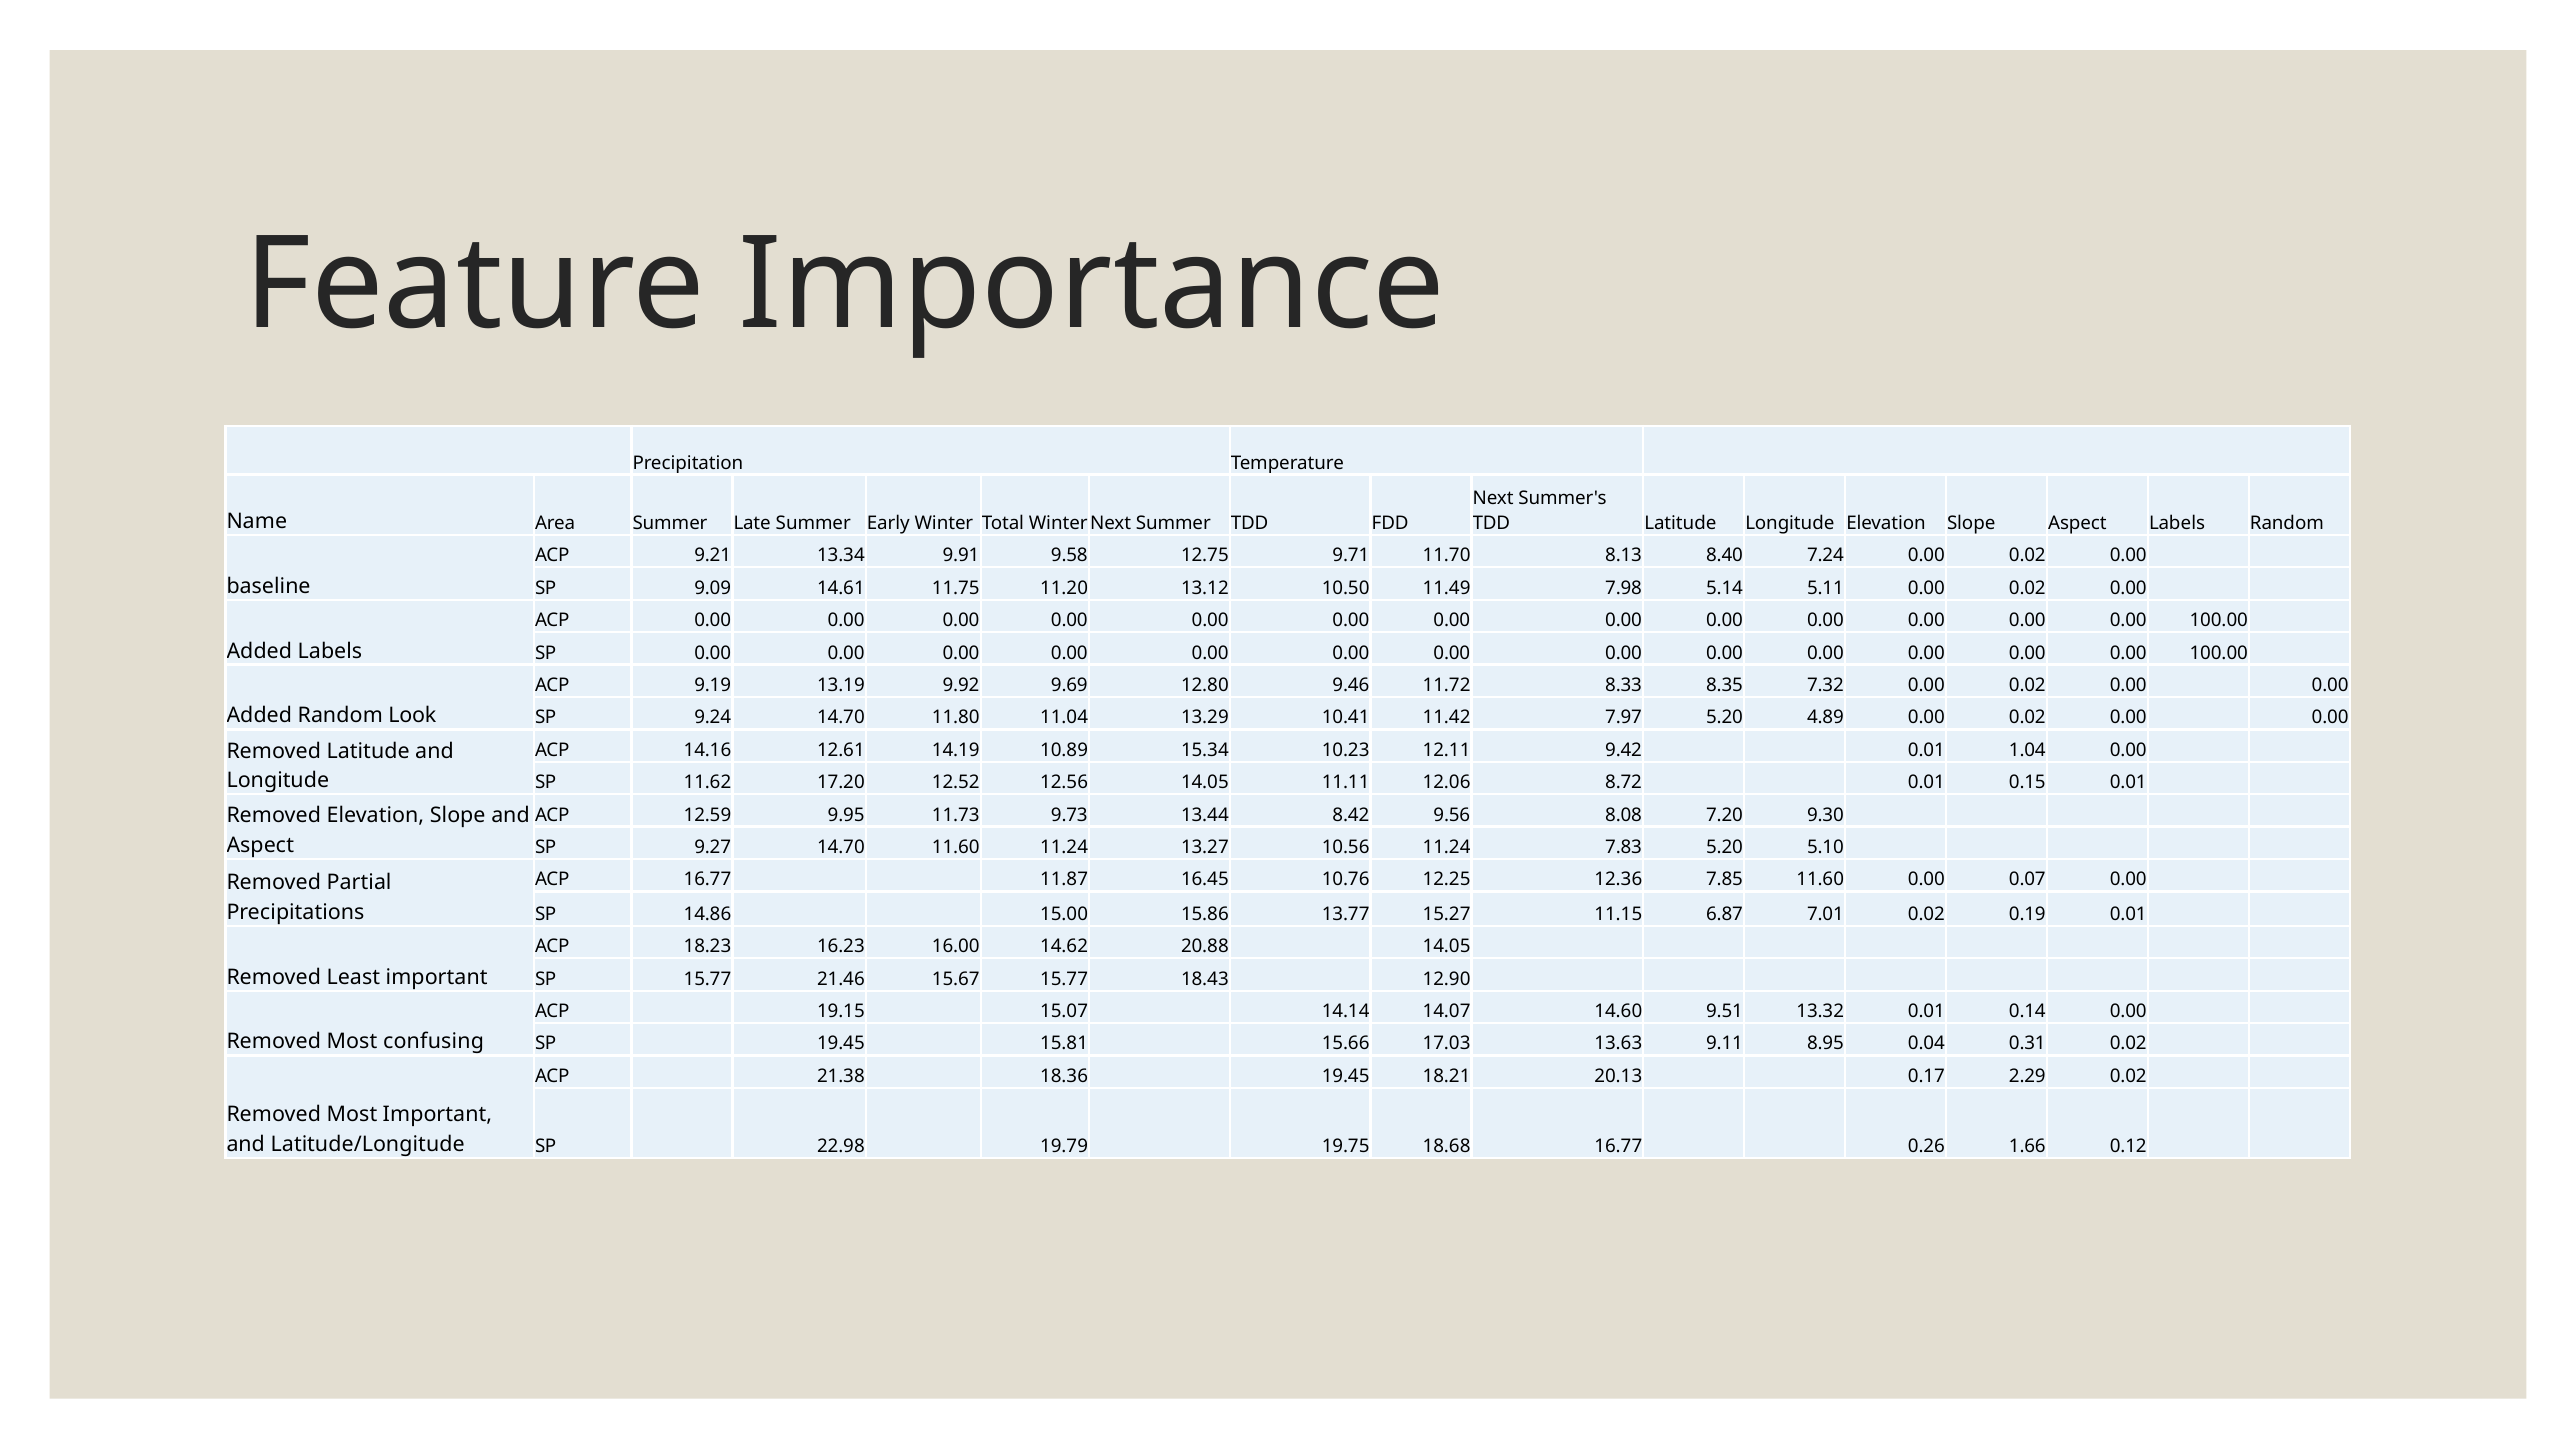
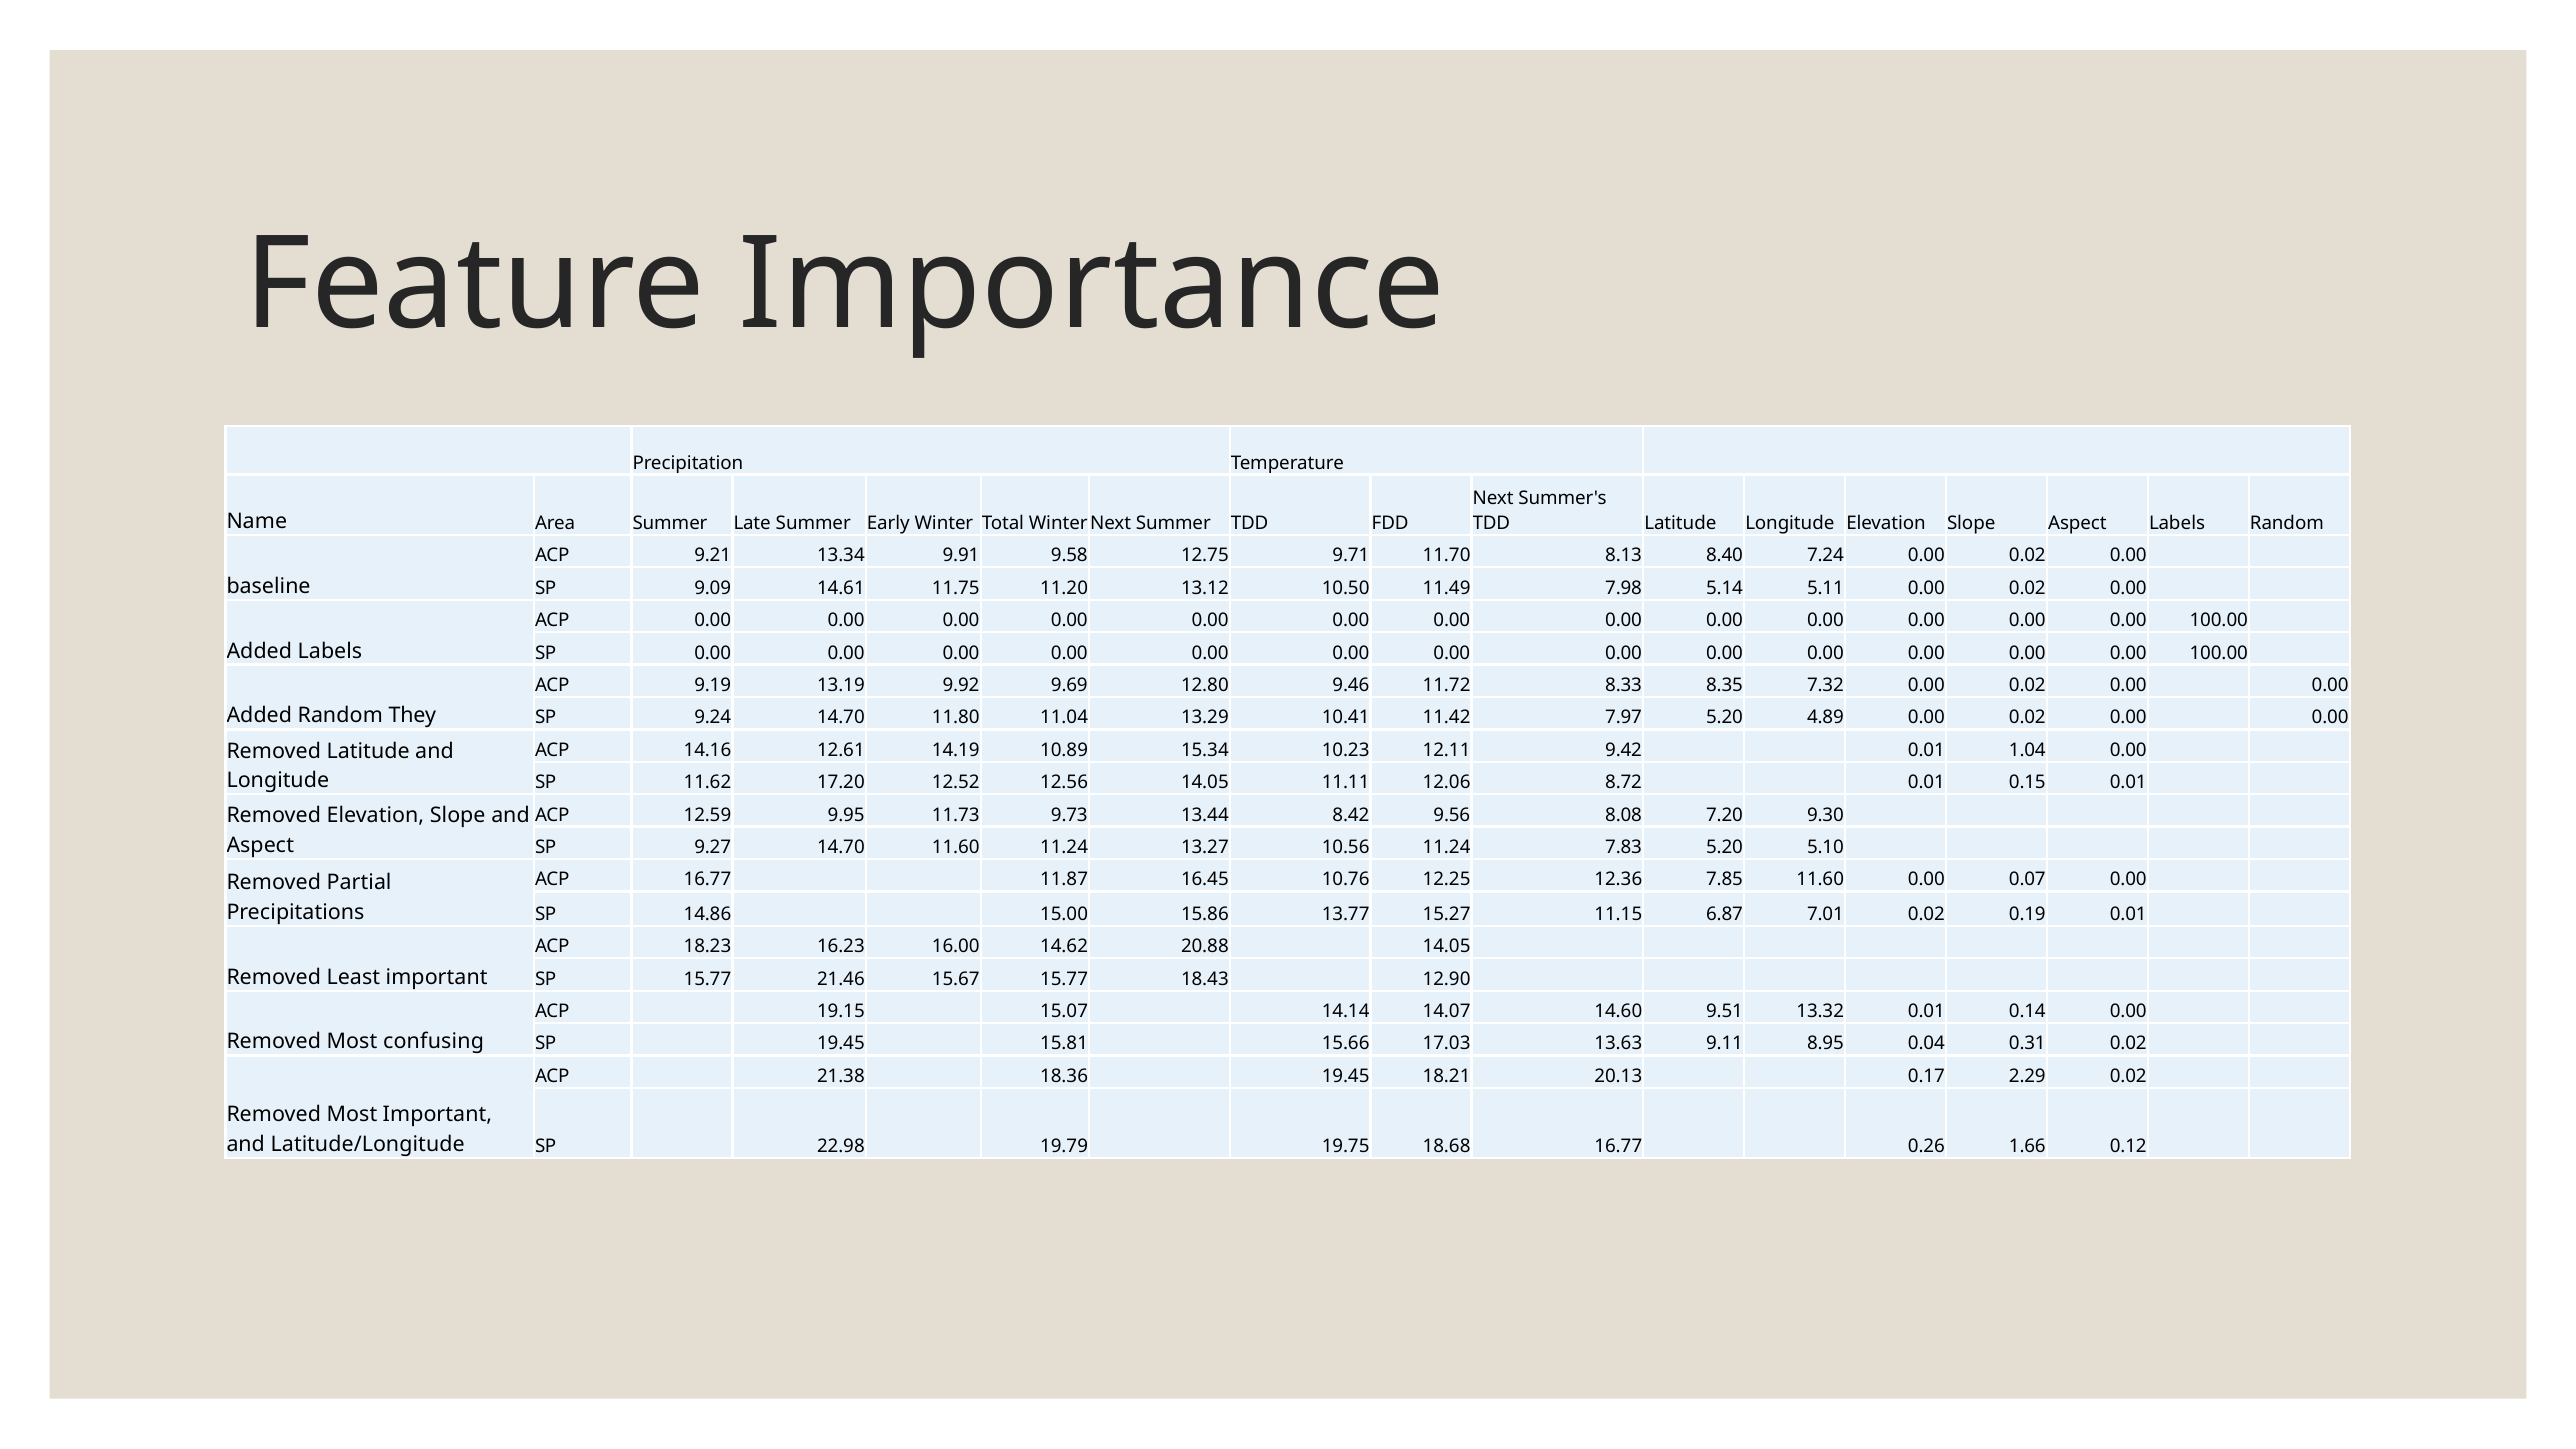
Look: Look -> They
